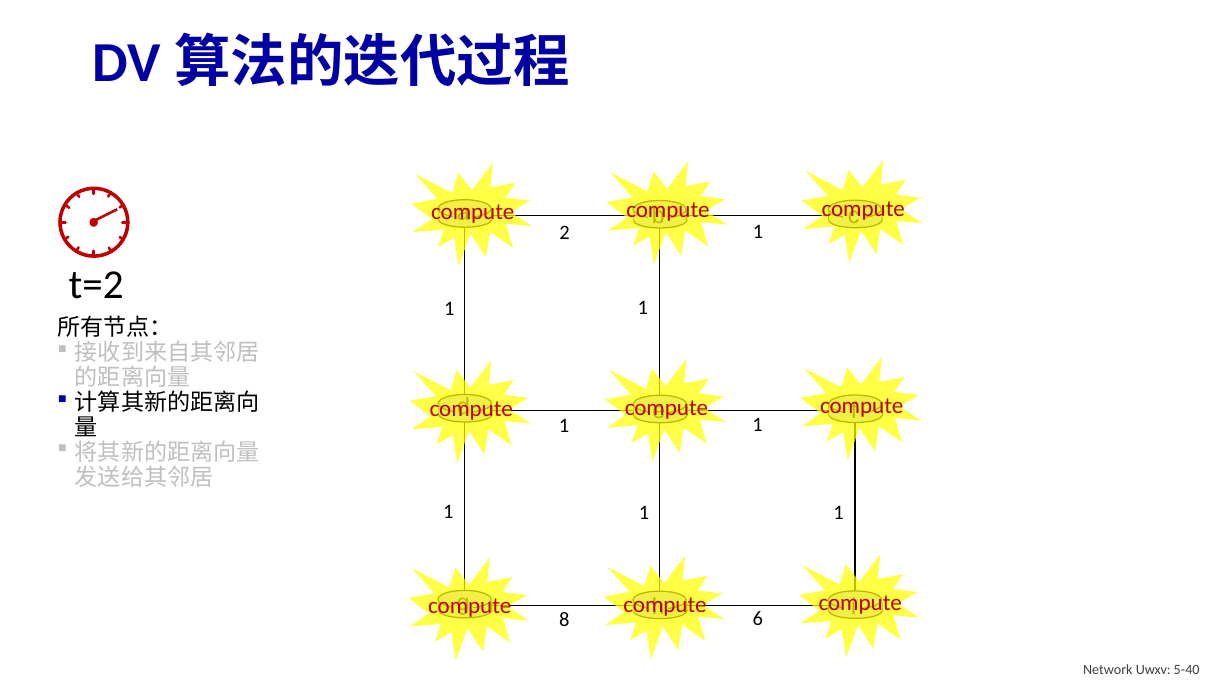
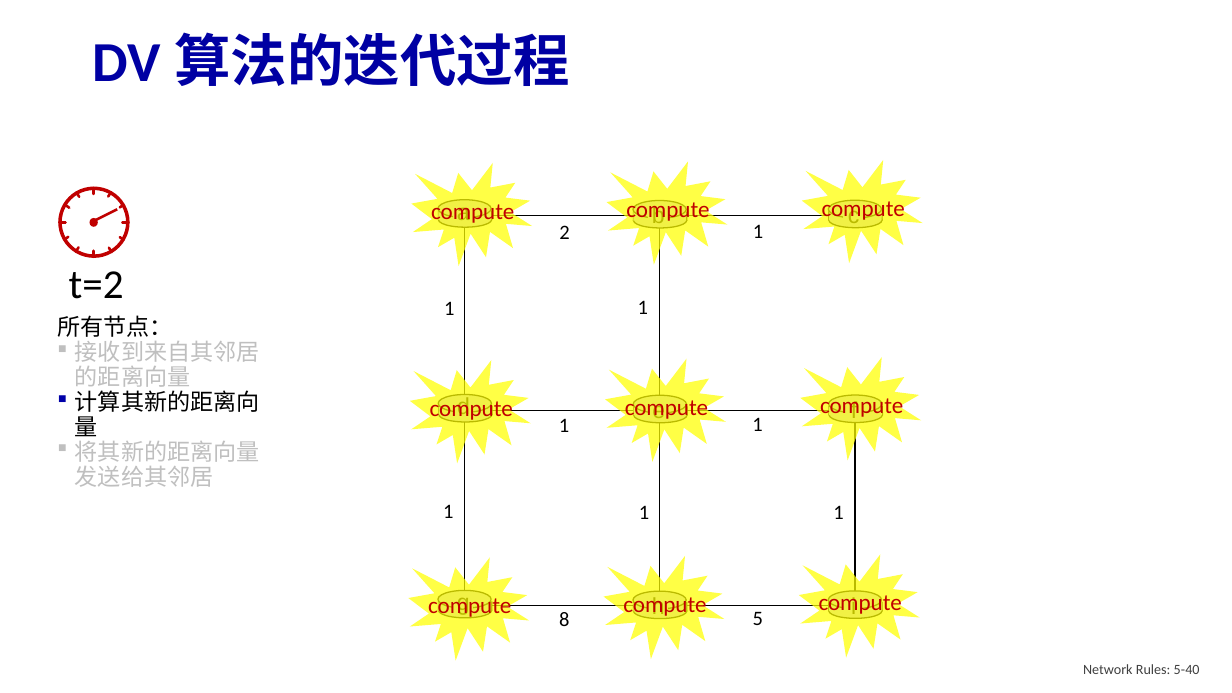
6: 6 -> 5
Uwxv: Uwxv -> Rules
